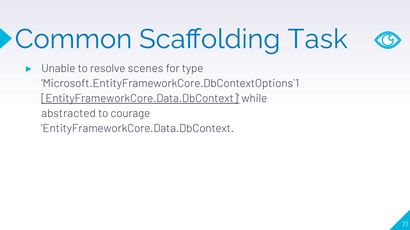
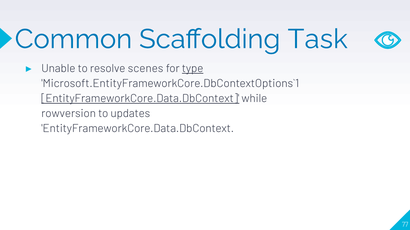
type underline: none -> present
abstracted: abstracted -> rowversion
courage: courage -> updates
